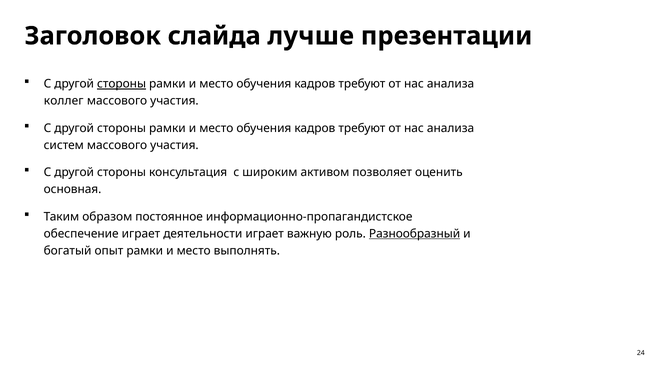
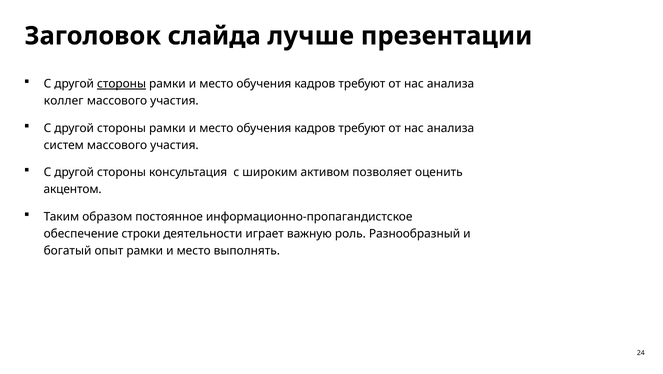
основная: основная -> акцентом
обеспечение играет: играет -> строки
Разнообразный underline: present -> none
